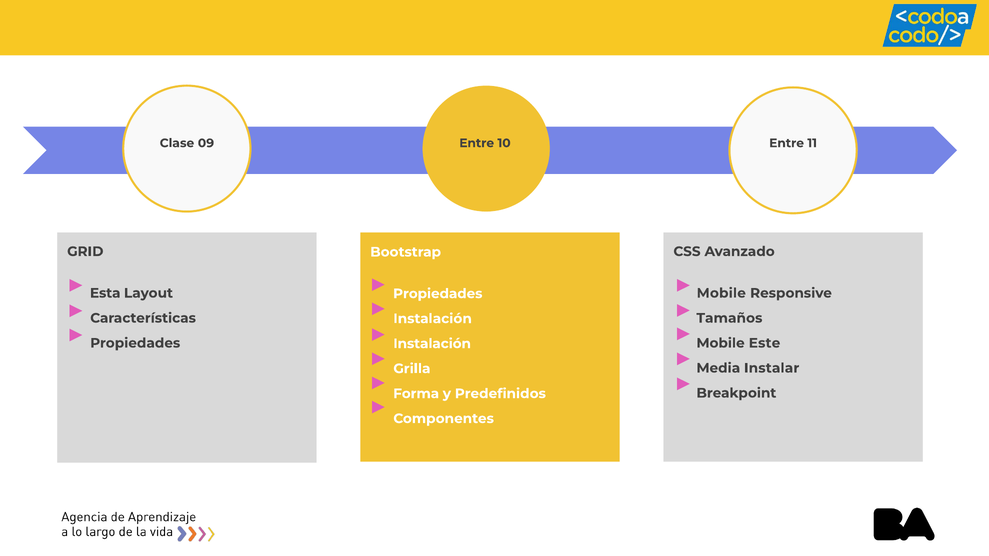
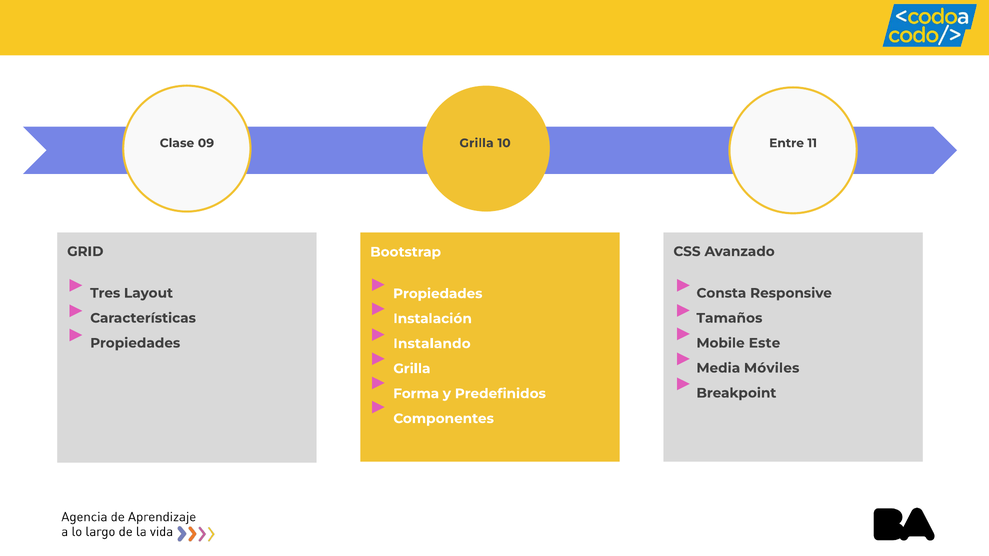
Entre at (477, 143): Entre -> Grilla
Esta: Esta -> Tres
Mobile at (721, 293): Mobile -> Consta
Instalación at (432, 344): Instalación -> Instalando
Instalar: Instalar -> Móviles
